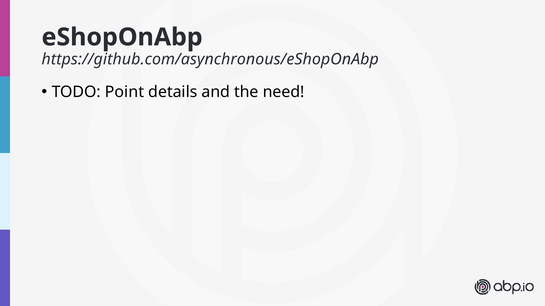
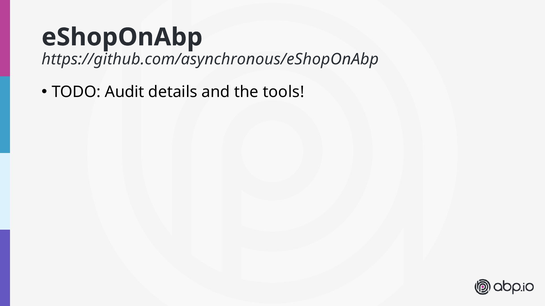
Point: Point -> Audit
need: need -> tools
